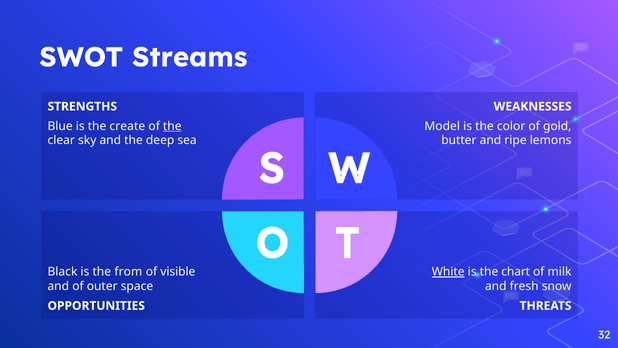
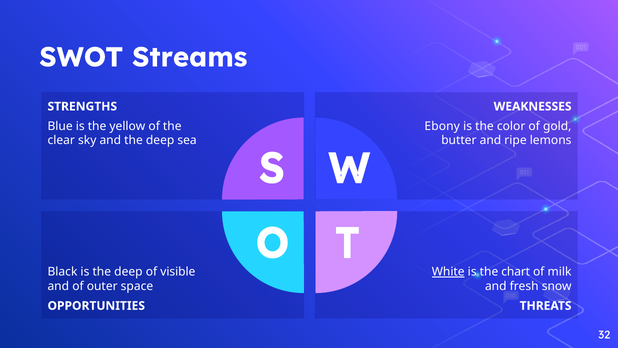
create: create -> yellow
the at (172, 126) underline: present -> none
Model: Model -> Ebony
is the from: from -> deep
